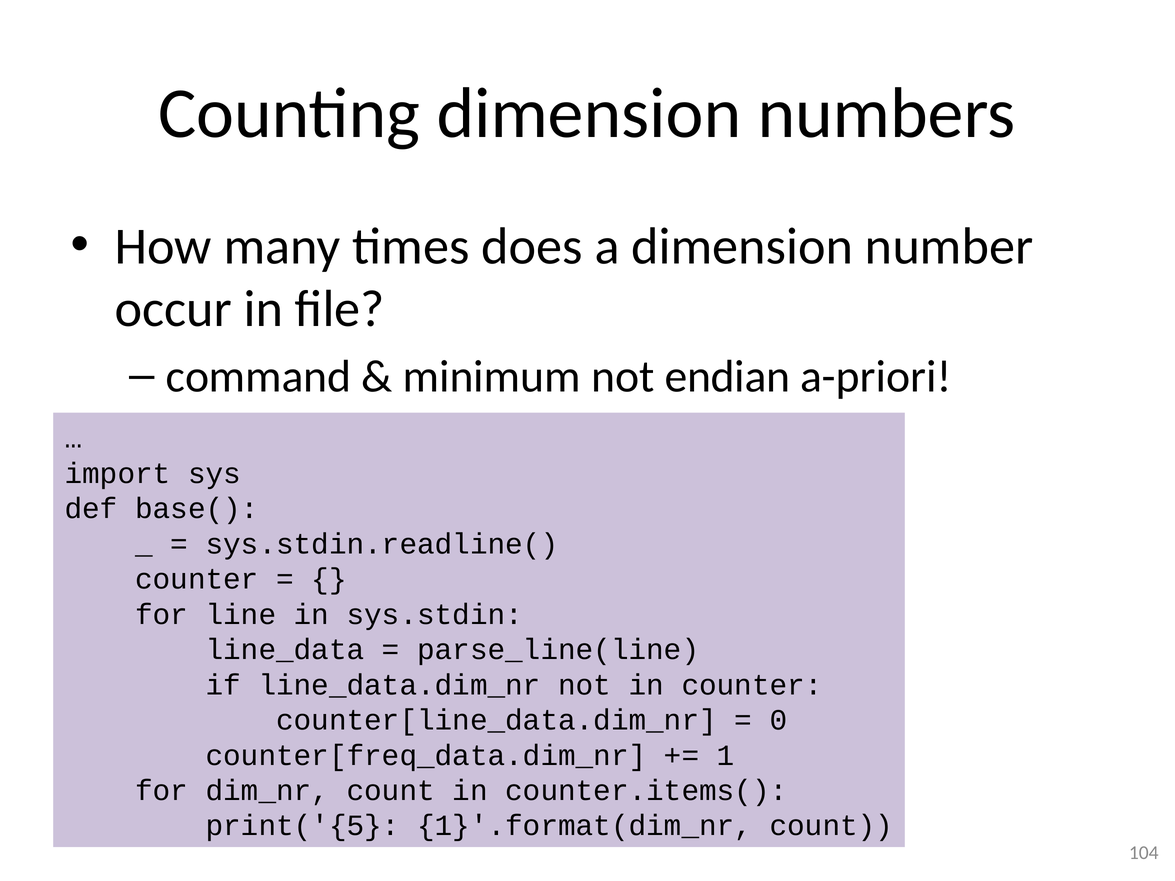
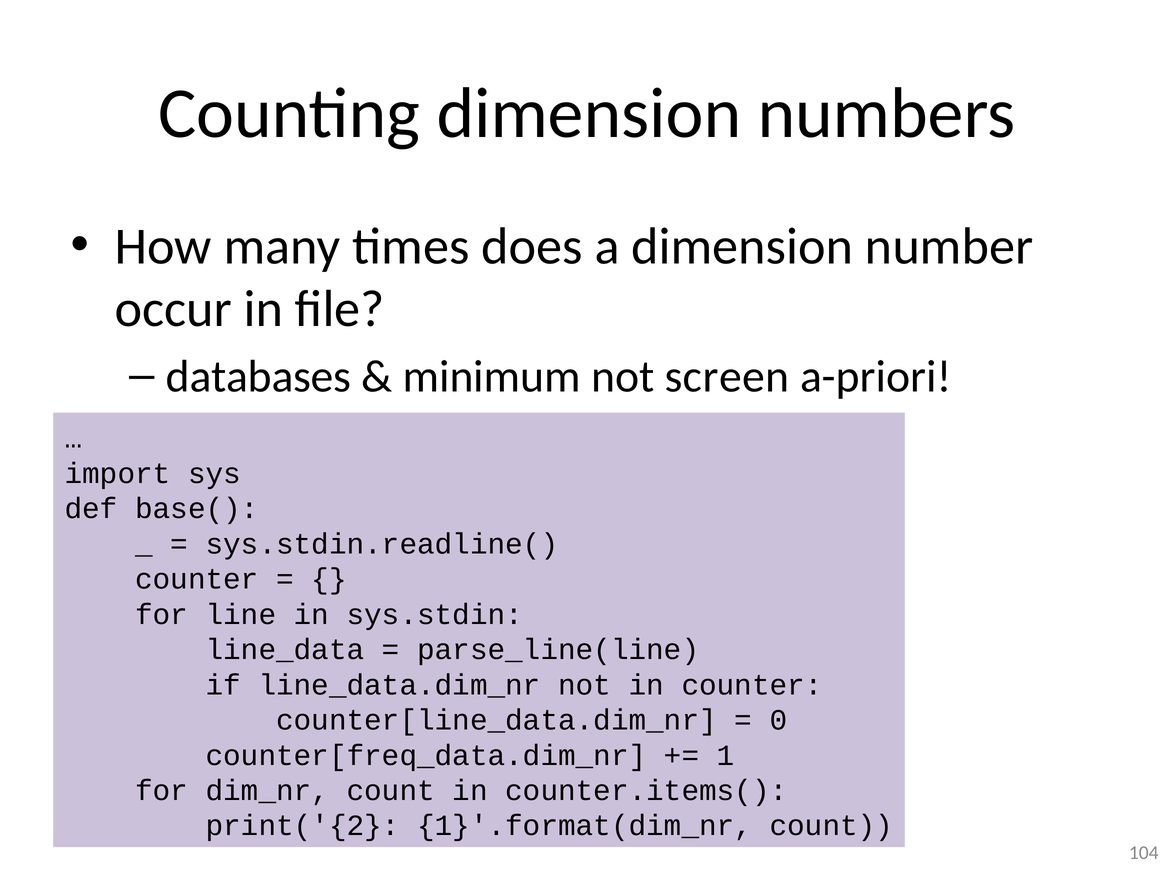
command: command -> databases
endian: endian -> screen
print('{5: print('{5 -> print('{2
